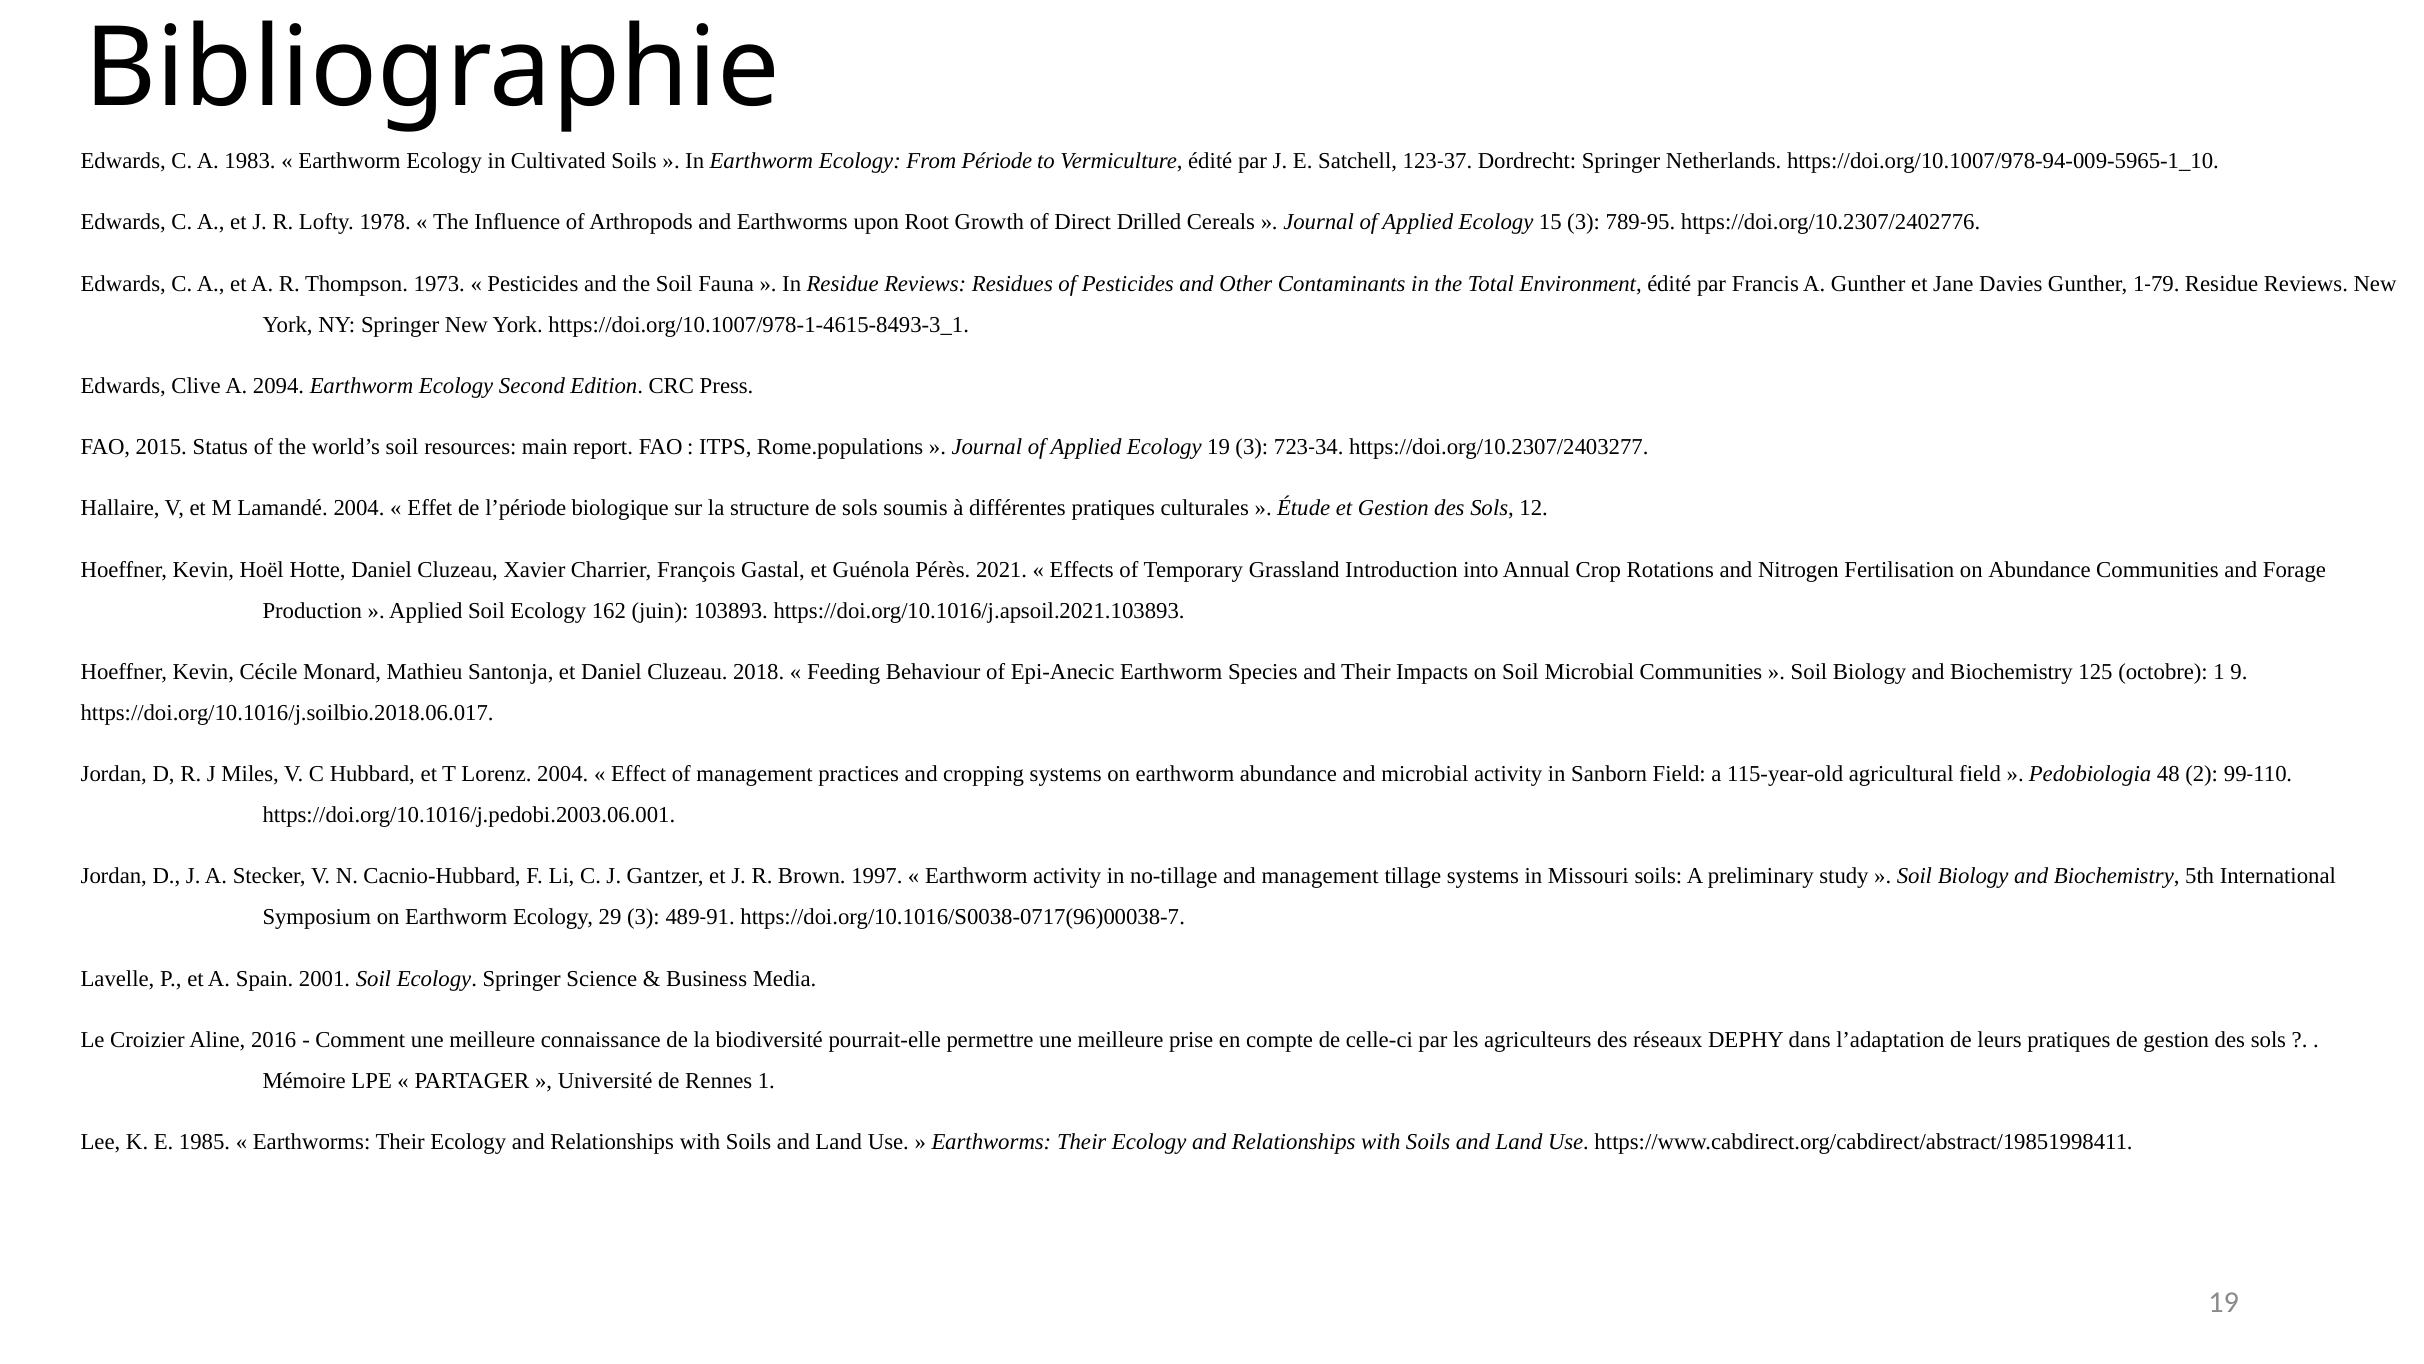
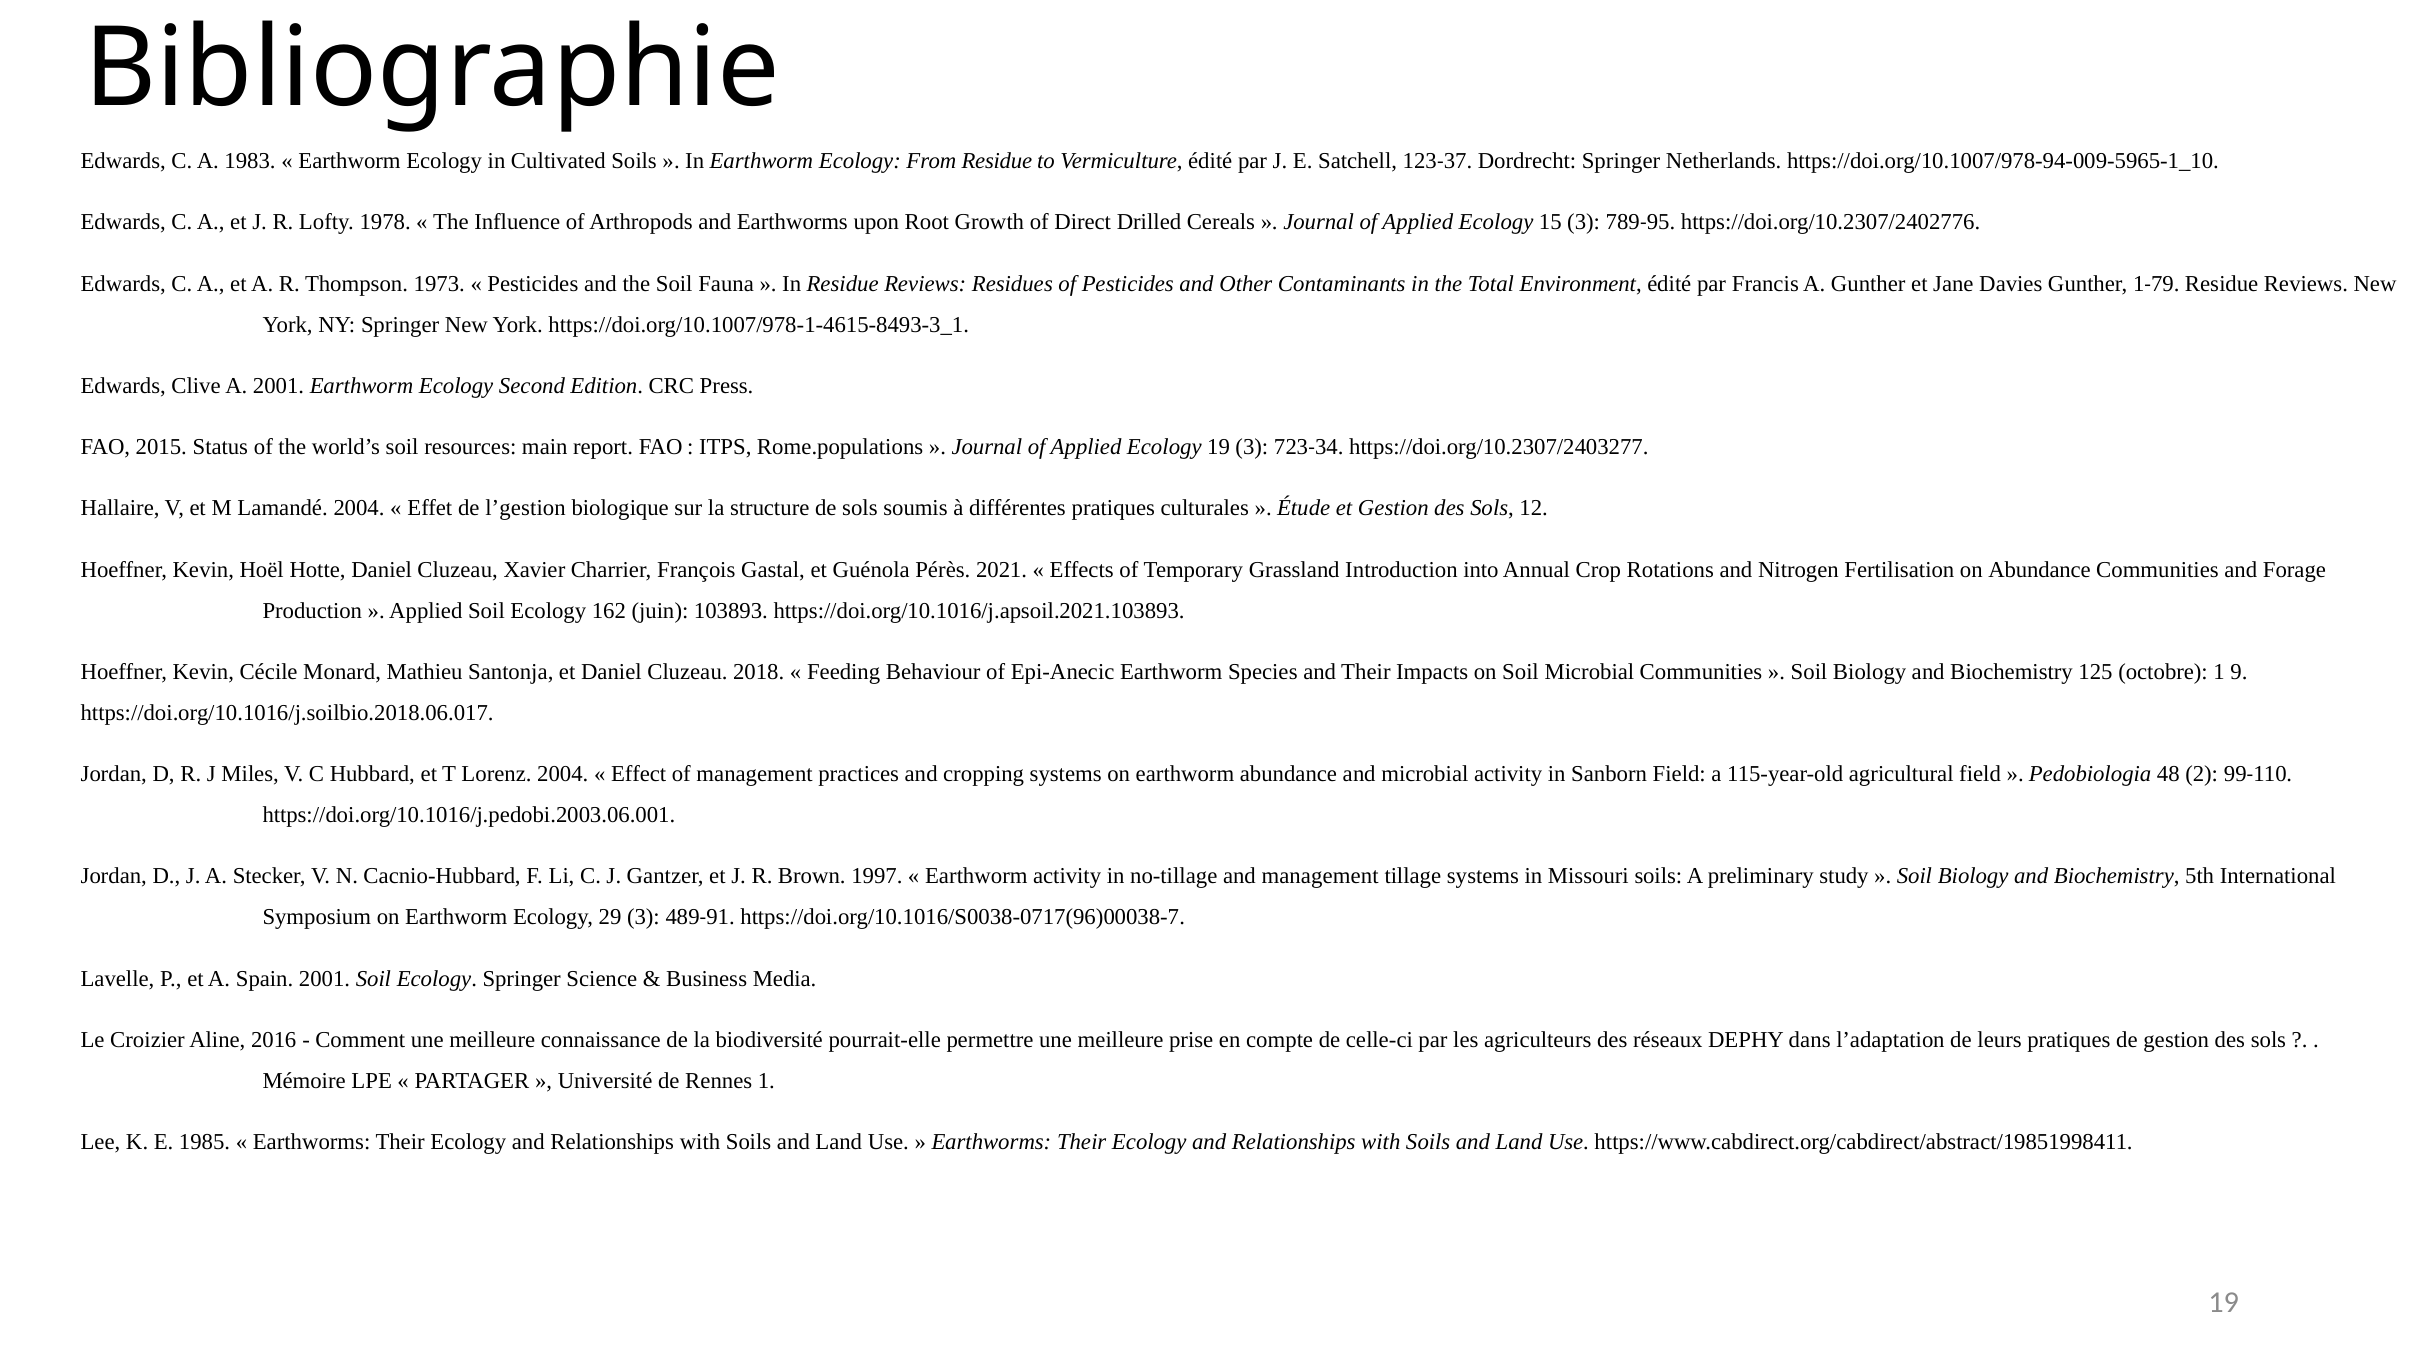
From Période: Période -> Residue
A 2094: 2094 -> 2001
l’période: l’période -> l’gestion
